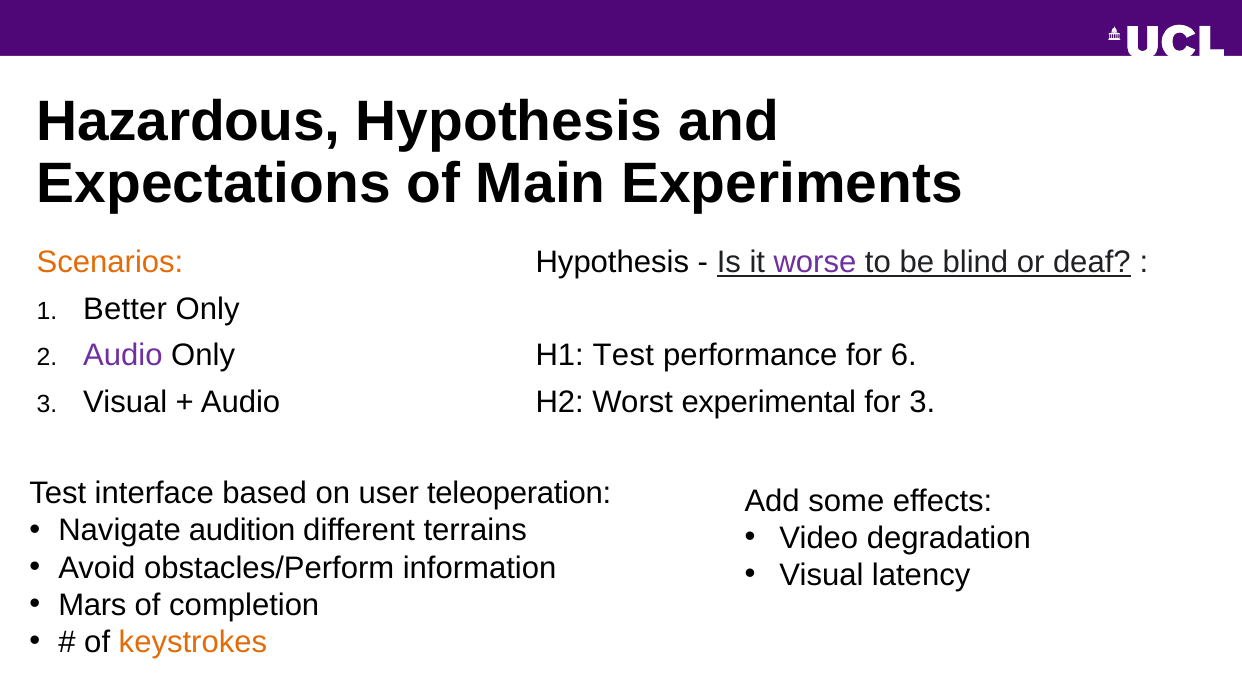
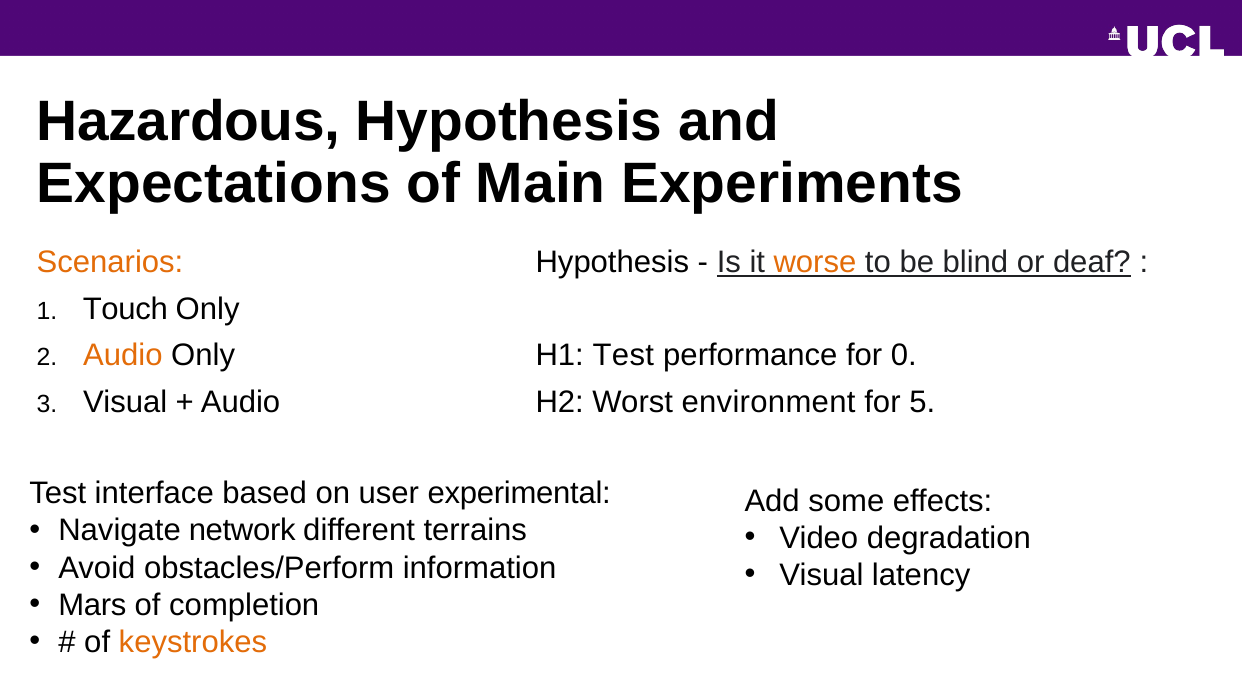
worse colour: purple -> orange
Better: Better -> Touch
6: 6 -> 0
Audio at (123, 355) colour: purple -> orange
experimental: experimental -> environment
for 3: 3 -> 5
teleoperation: teleoperation -> experimental
audition: audition -> network
